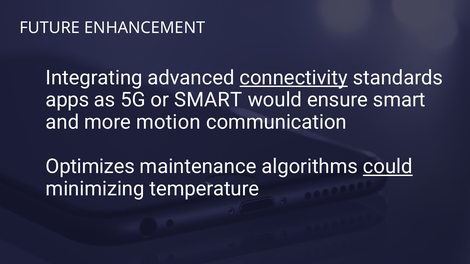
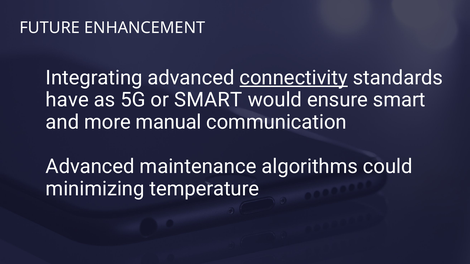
apps: apps -> have
motion: motion -> manual
Optimizes at (90, 167): Optimizes -> Advanced
could underline: present -> none
